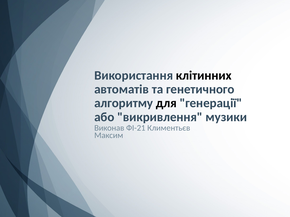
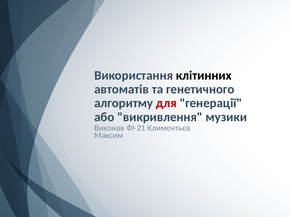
для colour: black -> red
